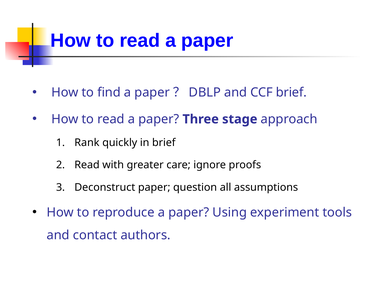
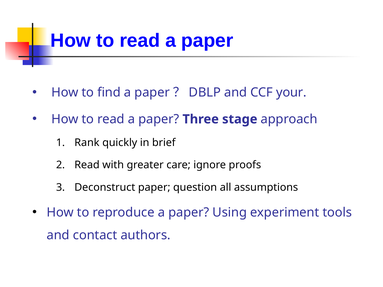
CCF brief: brief -> your
